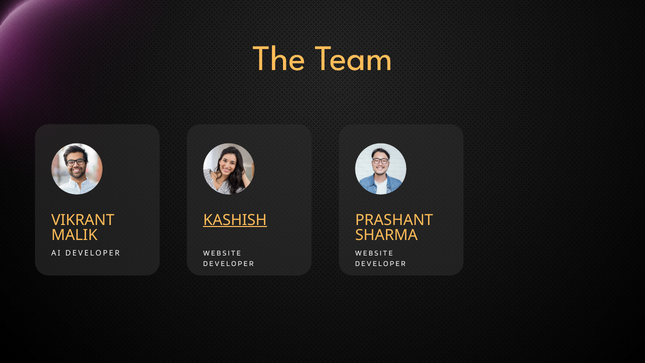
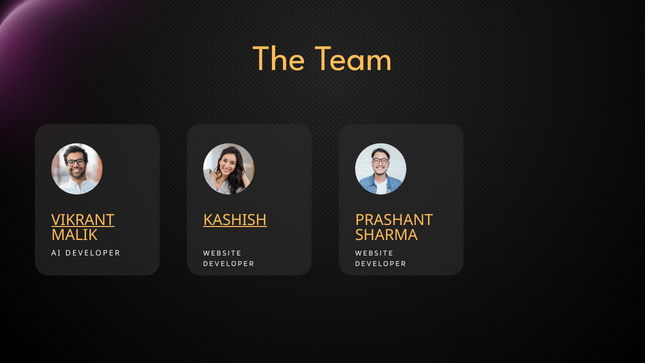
VIKRANT underline: none -> present
